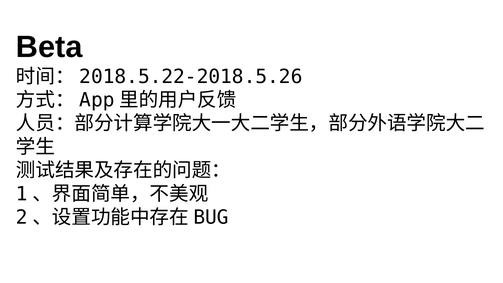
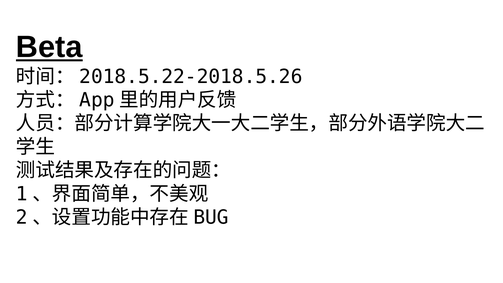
Beta underline: none -> present
